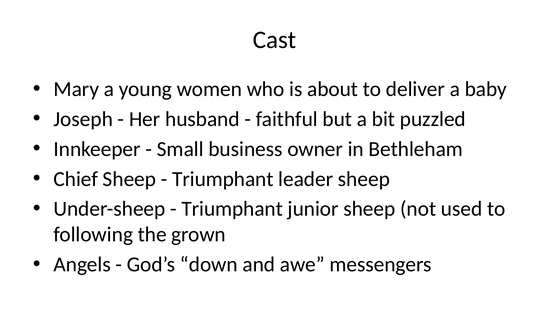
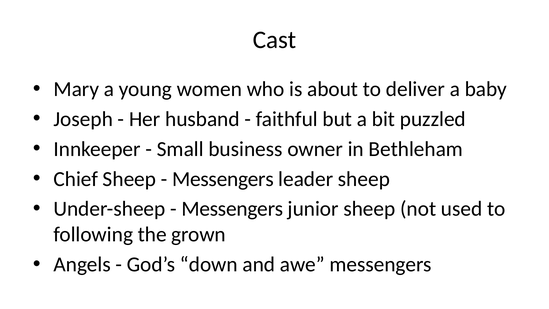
Triumphant at (223, 179): Triumphant -> Messengers
Triumphant at (232, 209): Triumphant -> Messengers
